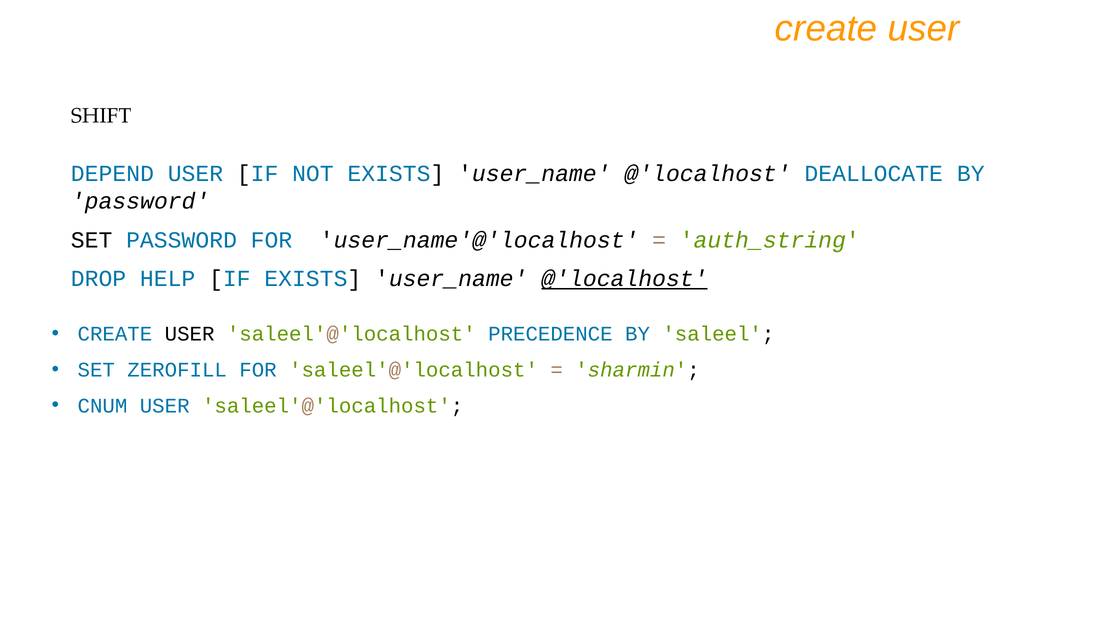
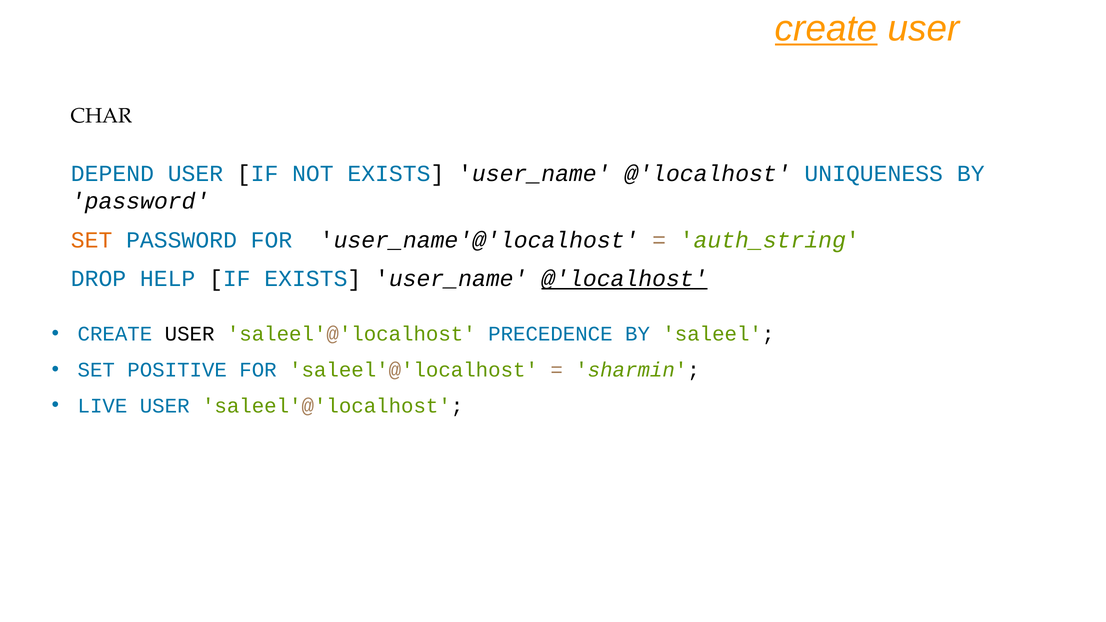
create at (826, 29) underline: none -> present
SHIFT: SHIFT -> CHAR
DEALLOCATE: DEALLOCATE -> UNIQUENESS
SET at (92, 240) colour: black -> orange
ZEROFILL: ZEROFILL -> POSITIVE
CNUM: CNUM -> LIVE
